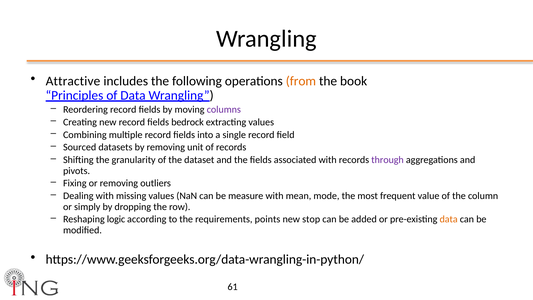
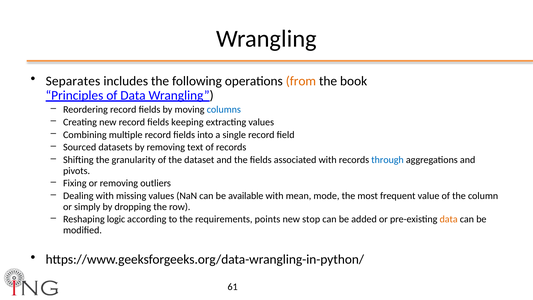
Attractive: Attractive -> Separates
columns colour: purple -> blue
bedrock: bedrock -> keeping
unit: unit -> text
through colour: purple -> blue
measure: measure -> available
